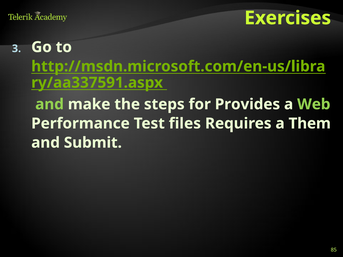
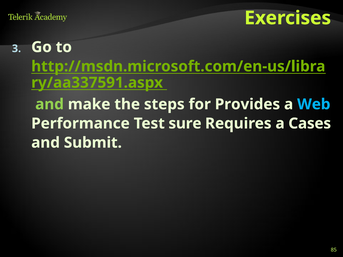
Web colour: light green -> light blue
files: files -> sure
Them: Them -> Cases
